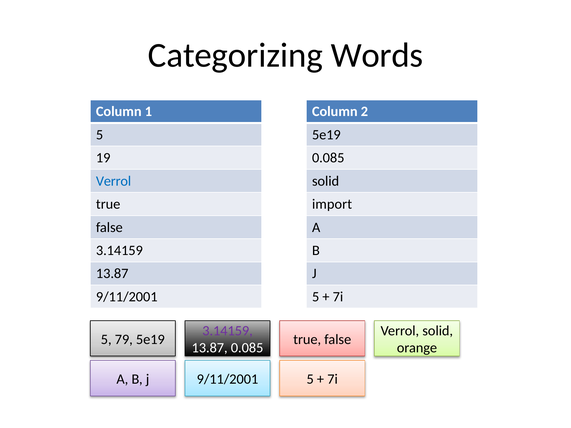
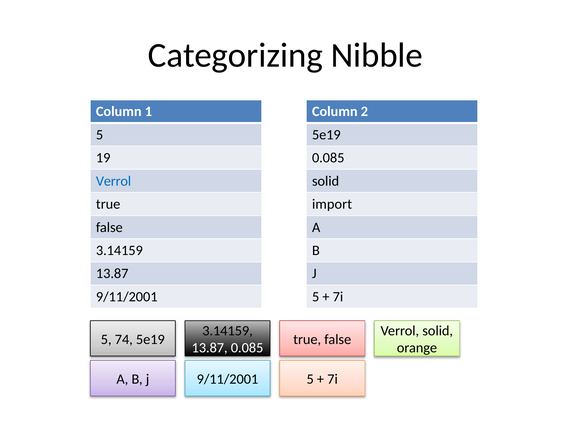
Words: Words -> Nibble
3.14159 at (228, 331) colour: purple -> black
79: 79 -> 74
